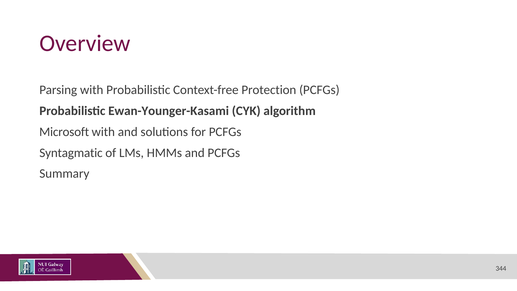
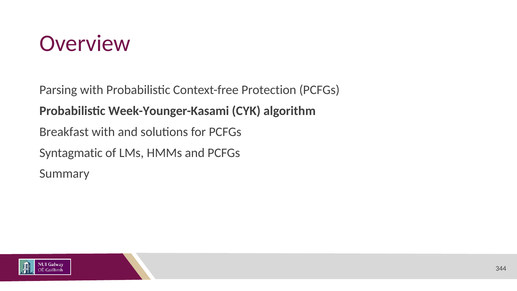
Ewan-Younger-Kasami: Ewan-Younger-Kasami -> Week-Younger-Kasami
Microsoft: Microsoft -> Breakfast
